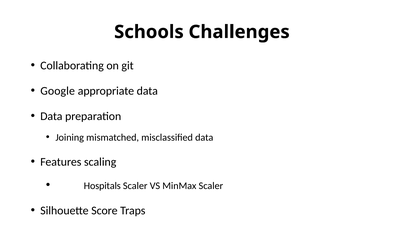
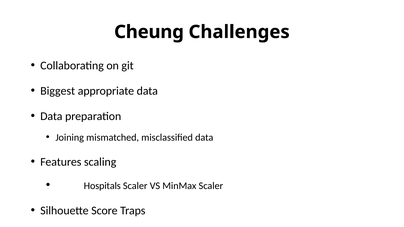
Schools: Schools -> Cheung
Google: Google -> Biggest
